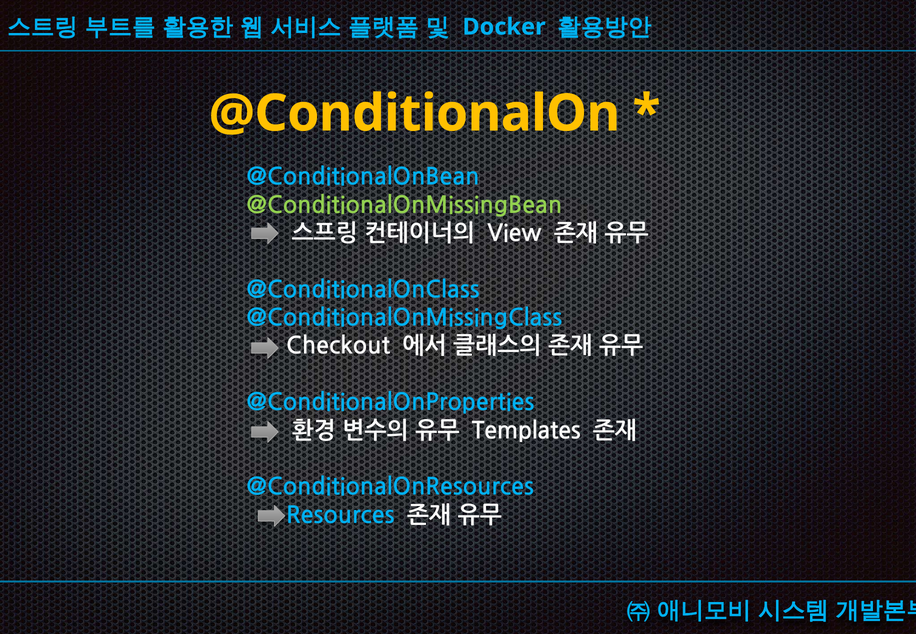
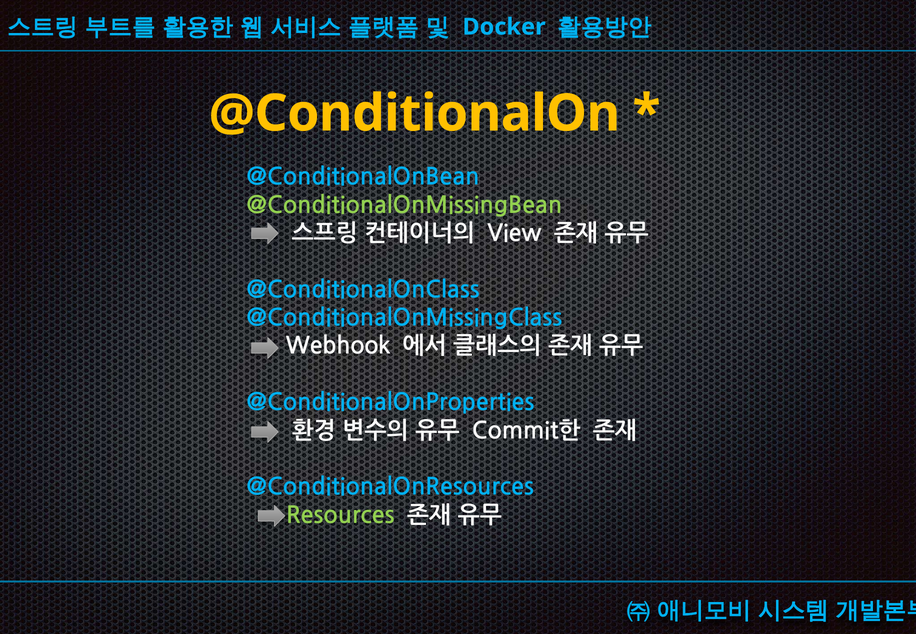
Checkout: Checkout -> Webhook
Templates: Templates -> Commit한
Resources colour: light blue -> light green
